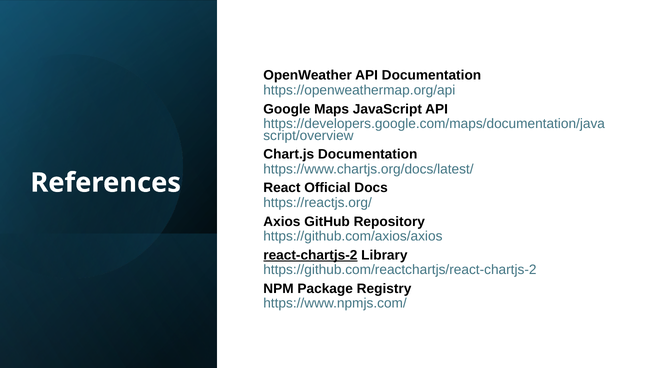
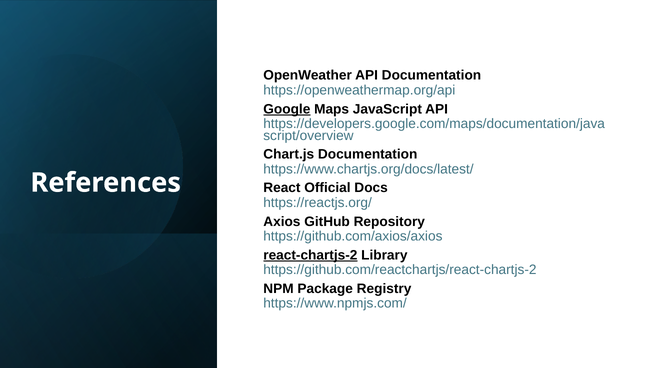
Google underline: none -> present
